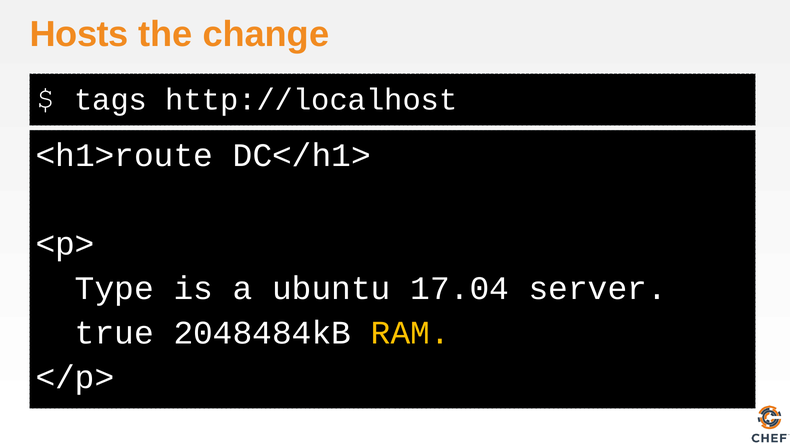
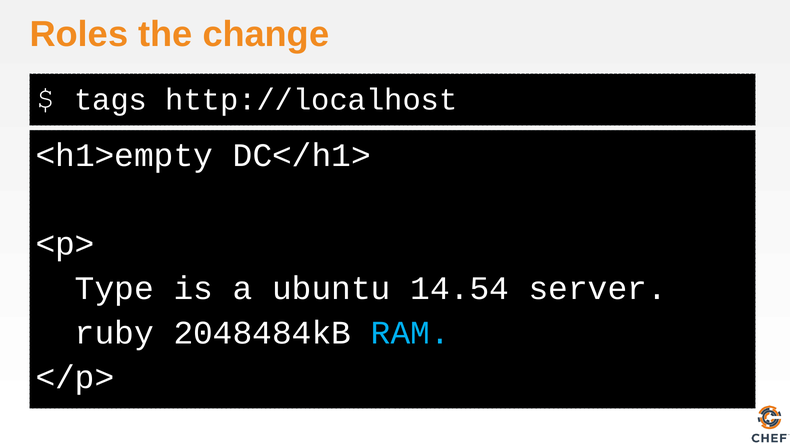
Hosts: Hosts -> Roles
<h1>route: <h1>route -> <h1>empty
17.04: 17.04 -> 14.54
true: true -> ruby
RAM colour: yellow -> light blue
